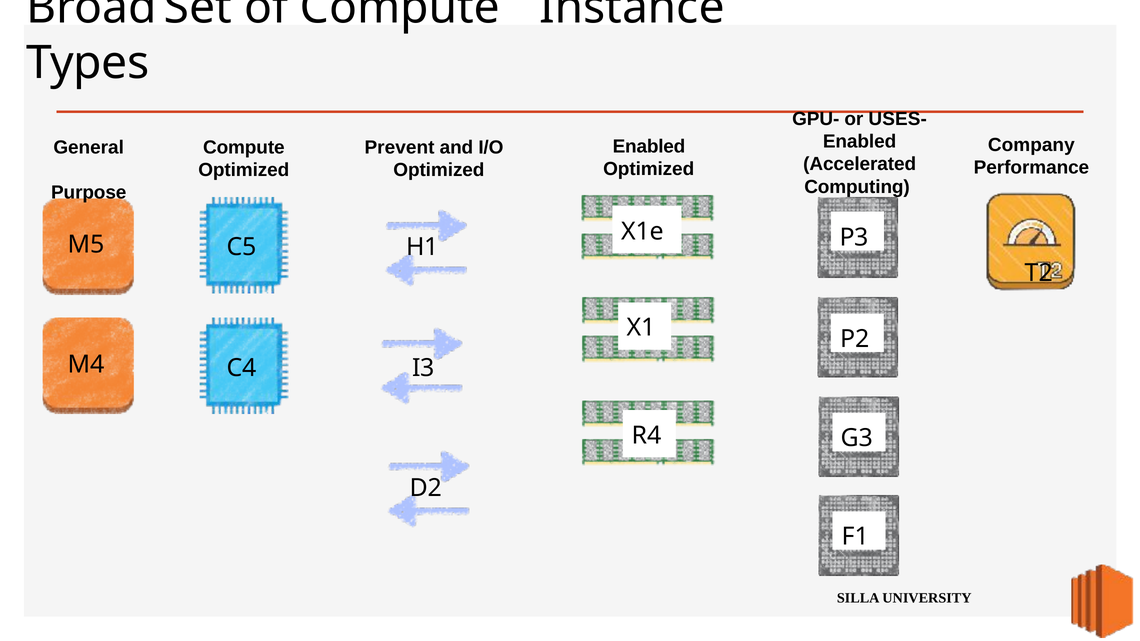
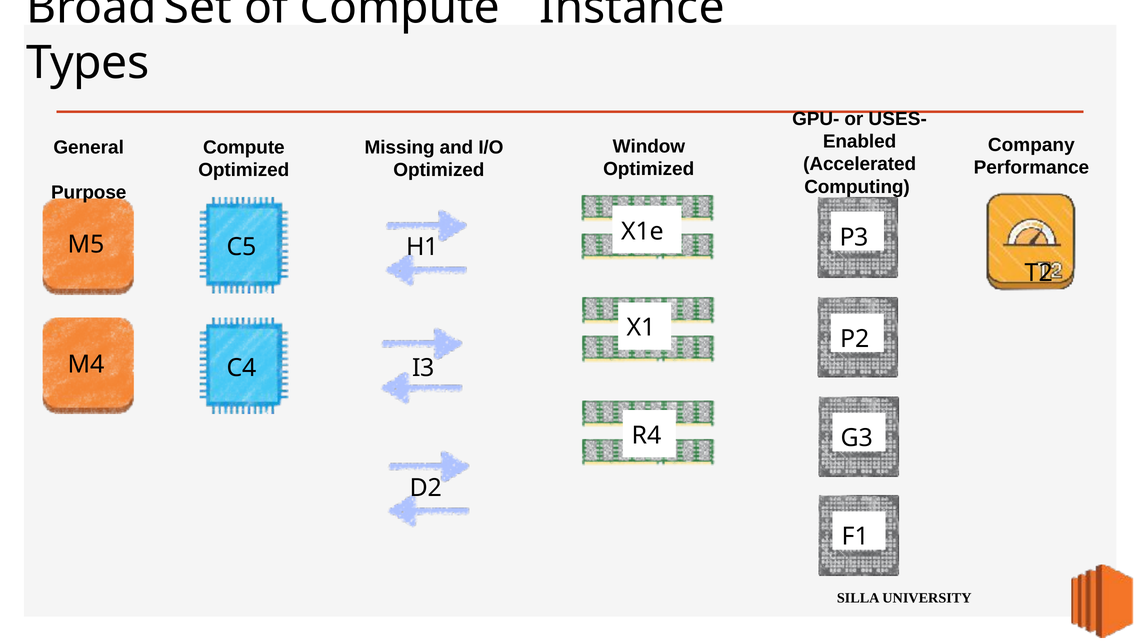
Enabled at (649, 146): Enabled -> Window
Prevent: Prevent -> Missing
